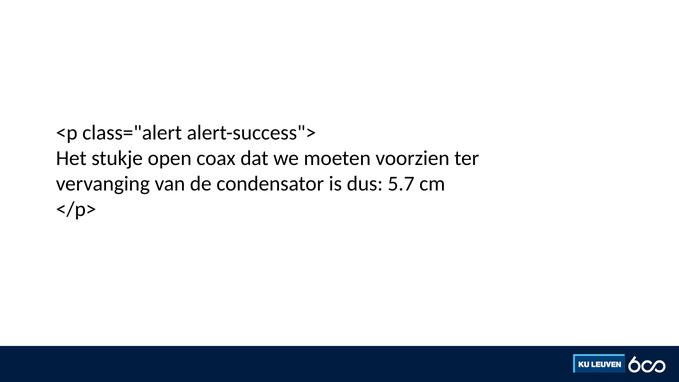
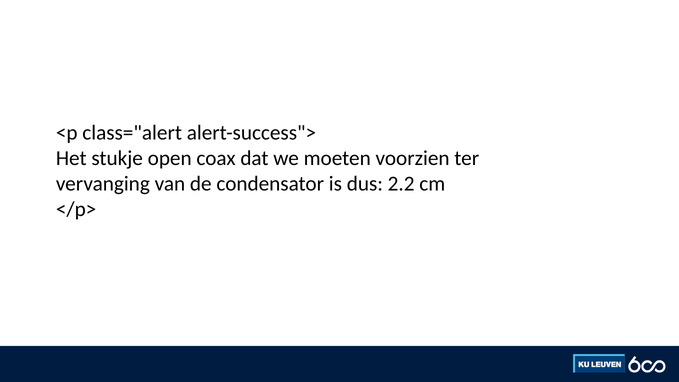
5.7: 5.7 -> 2.2
